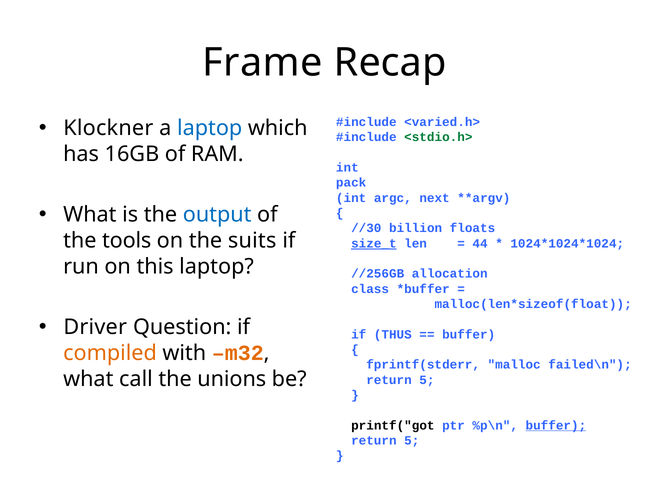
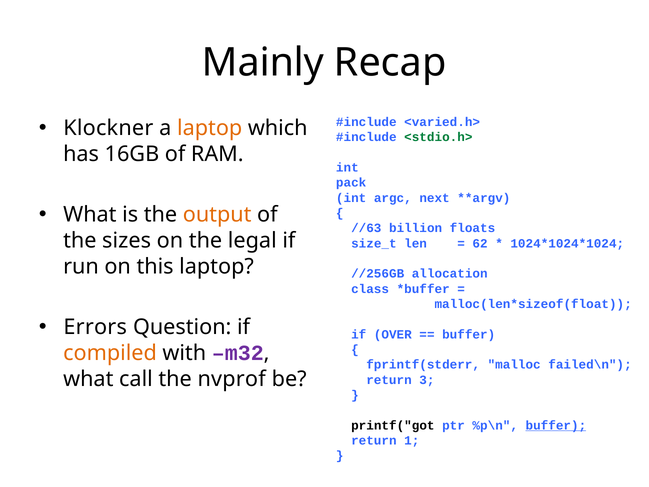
Frame: Frame -> Mainly
laptop at (210, 128) colour: blue -> orange
output colour: blue -> orange
//30: //30 -> //63
tools: tools -> sizes
suits: suits -> legal
size_t underline: present -> none
44: 44 -> 62
Driver: Driver -> Errors
THUS: THUS -> OVER
m32 colour: orange -> purple
unions: unions -> nvprof
5 at (427, 380): 5 -> 3
5 at (412, 440): 5 -> 1
